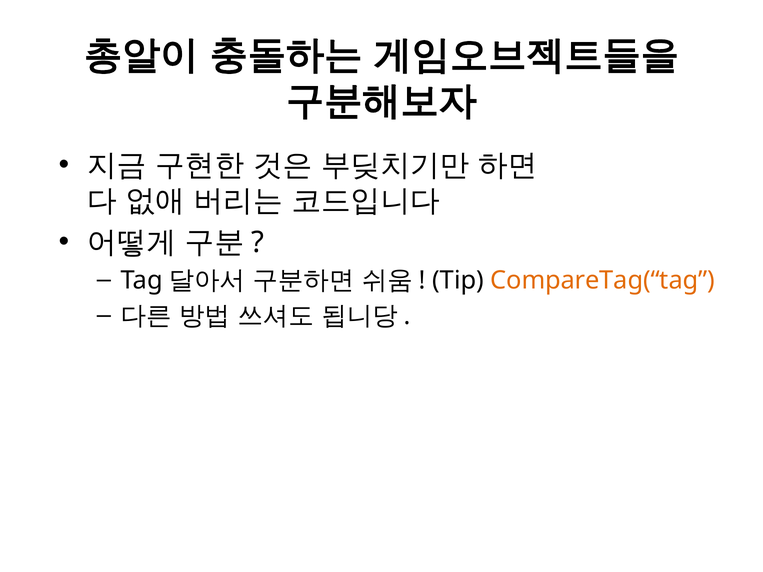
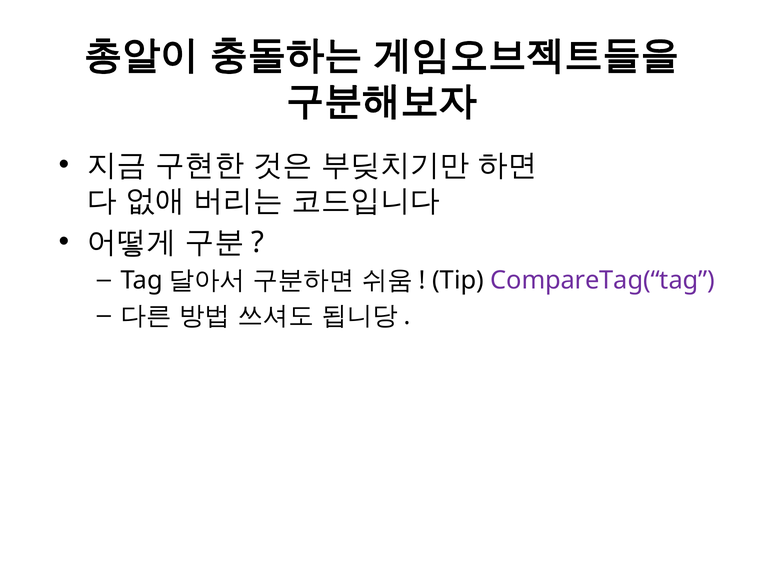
CompareTag(“tag colour: orange -> purple
